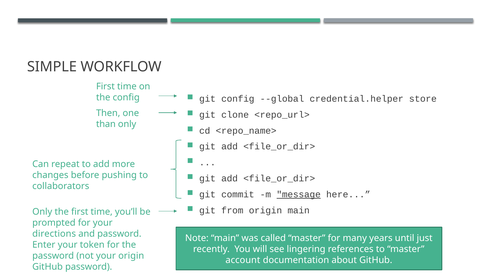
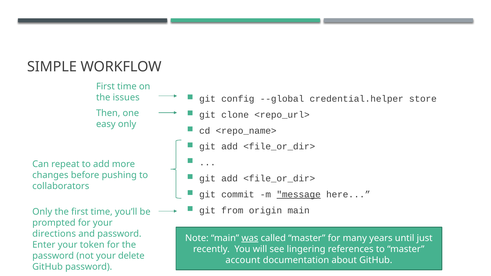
the config: config -> issues
than: than -> easy
was underline: none -> present
your origin: origin -> delete
